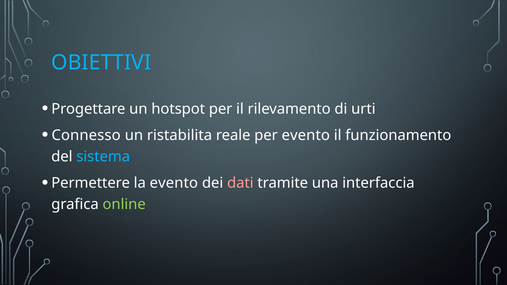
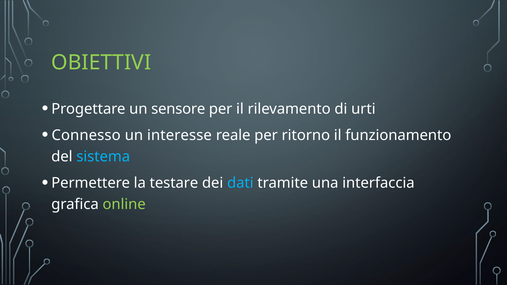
OBIETTIVI colour: light blue -> light green
hotspot: hotspot -> sensore
ristabilita: ristabilita -> interesse
per evento: evento -> ritorno
la evento: evento -> testare
dati colour: pink -> light blue
